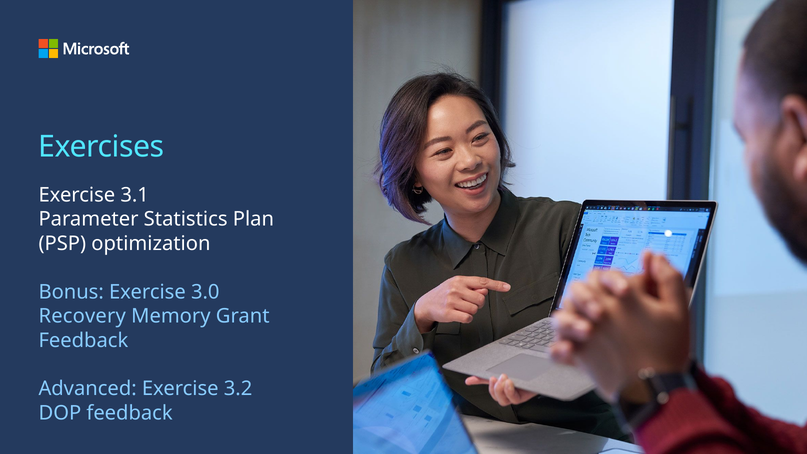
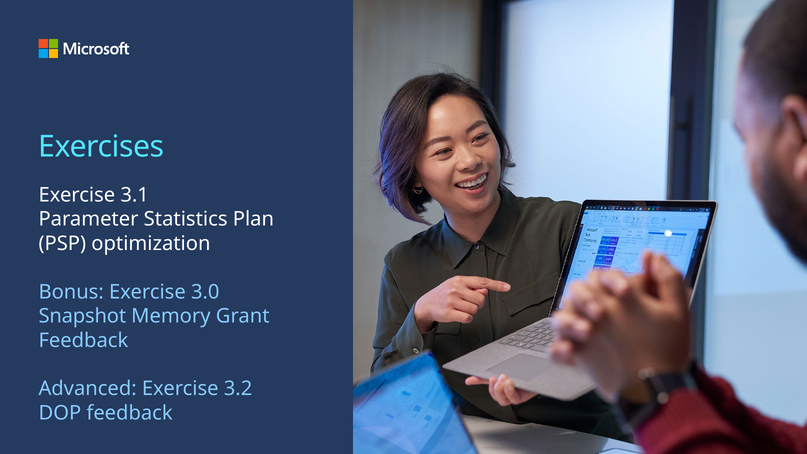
Recovery: Recovery -> Snapshot
